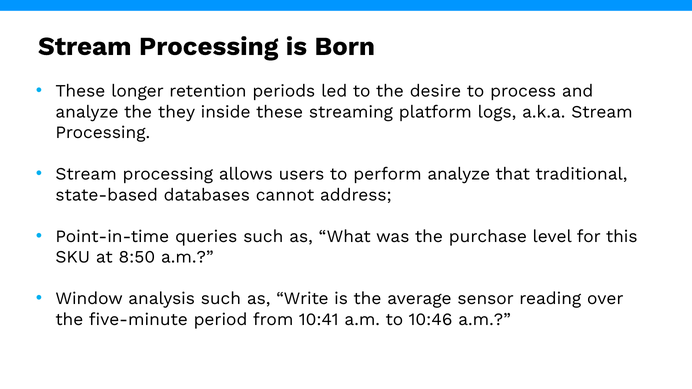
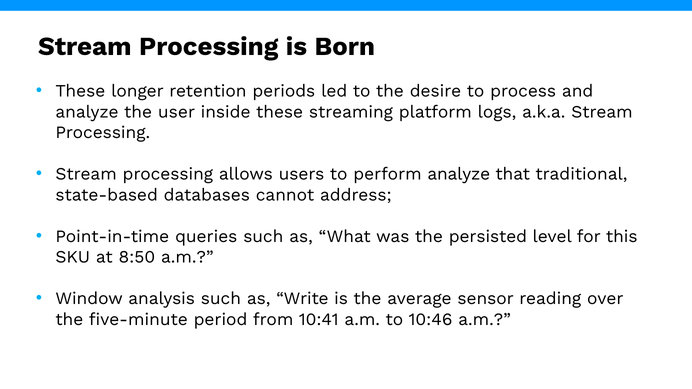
they: they -> user
purchase: purchase -> persisted
